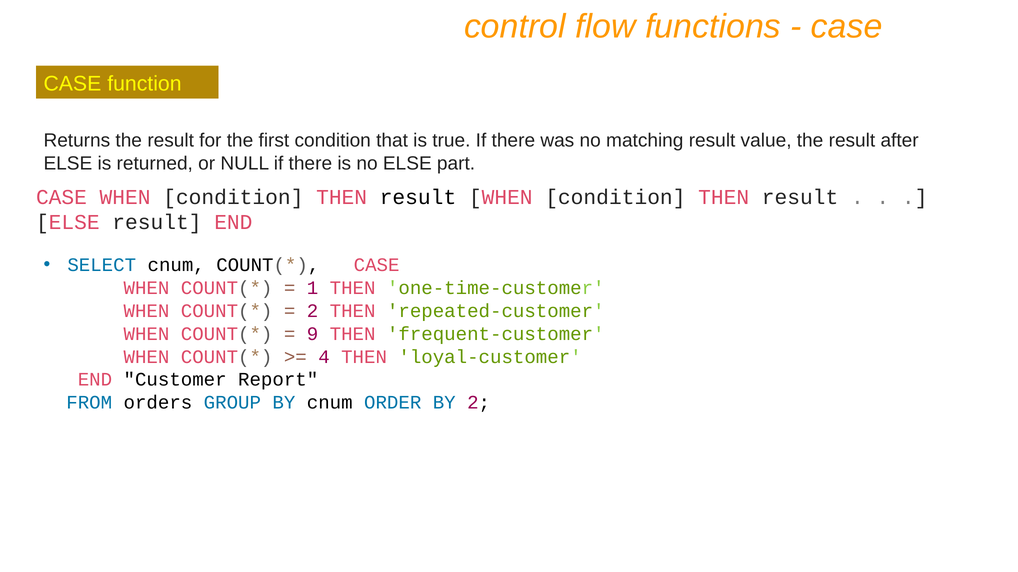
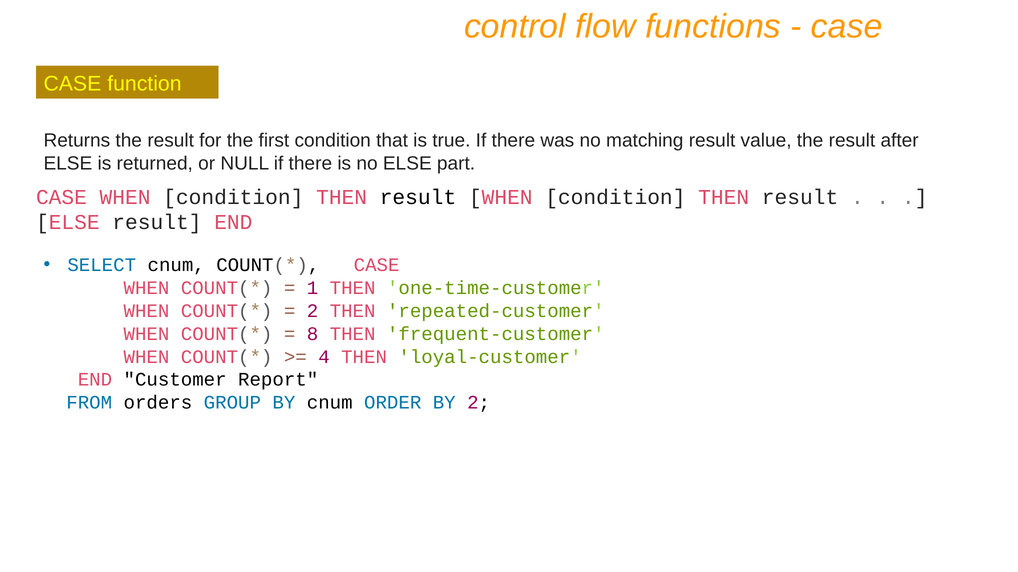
9: 9 -> 8
